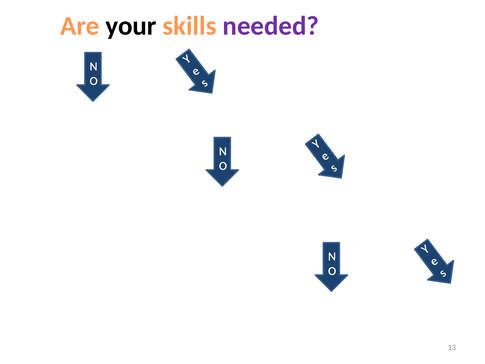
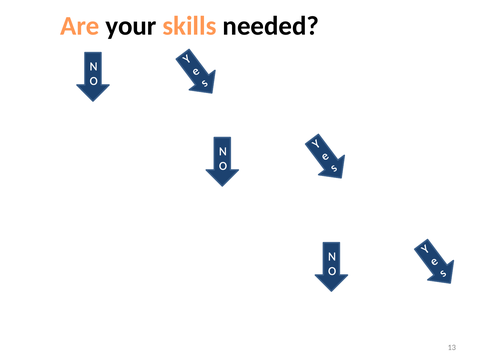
needed colour: purple -> black
